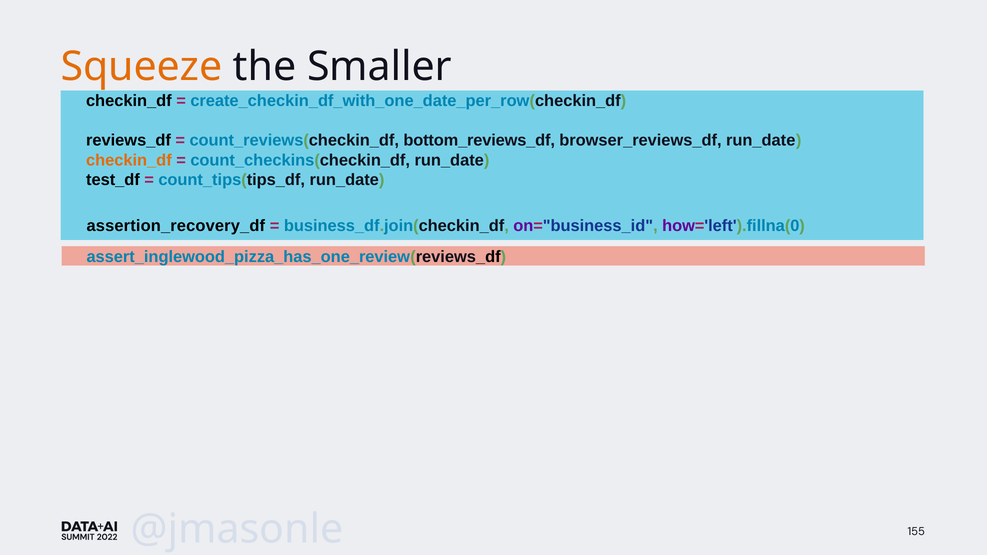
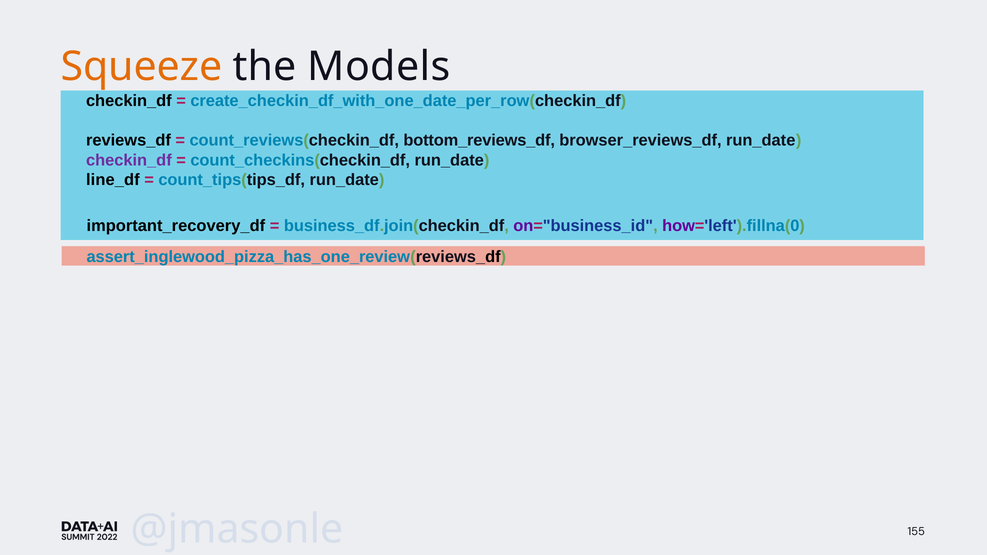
Smaller: Smaller -> Models
checkin_df at (129, 160) colour: orange -> purple
test_df: test_df -> line_df
assertion_recovery_df: assertion_recovery_df -> important_recovery_df
